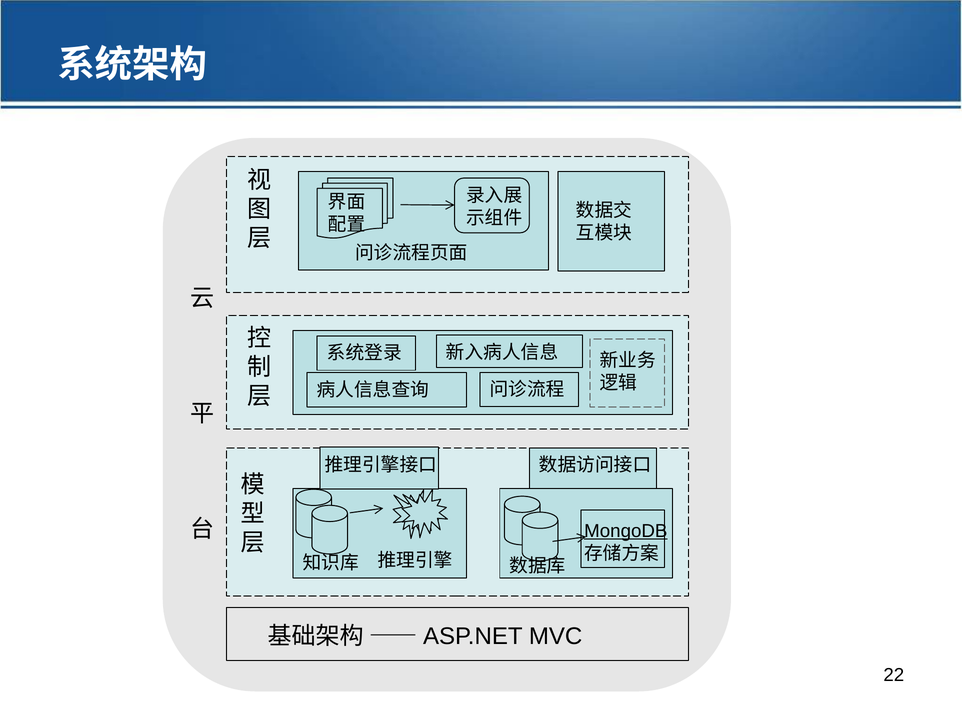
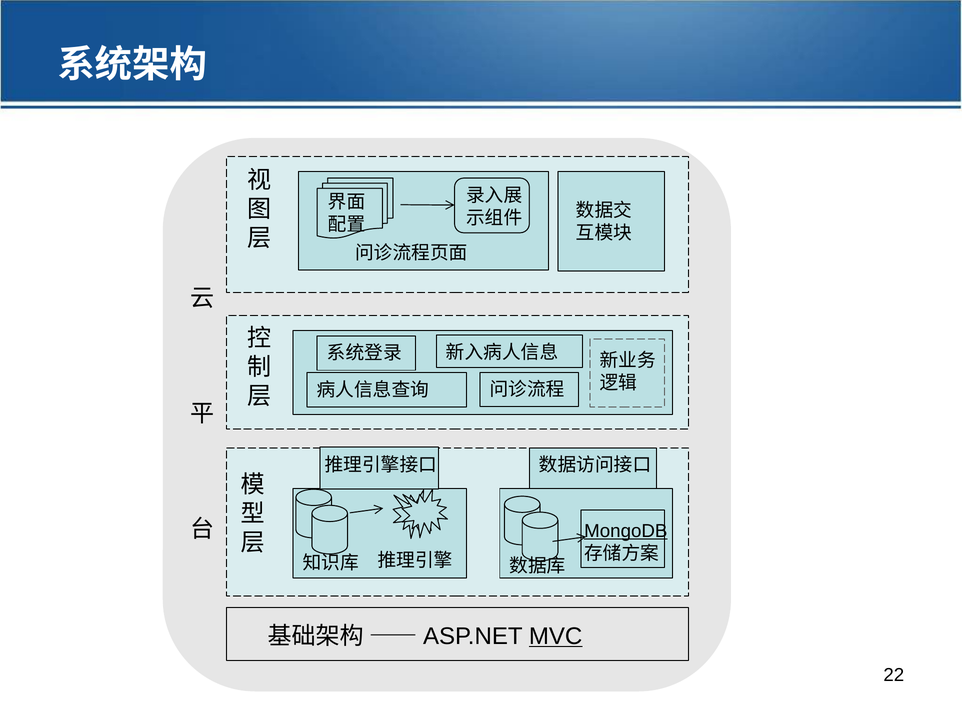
MVC underline: none -> present
